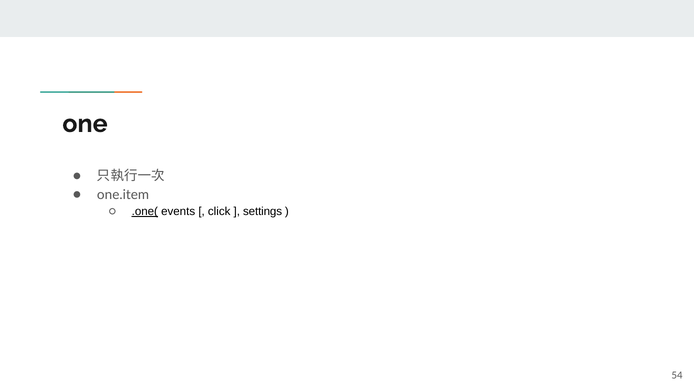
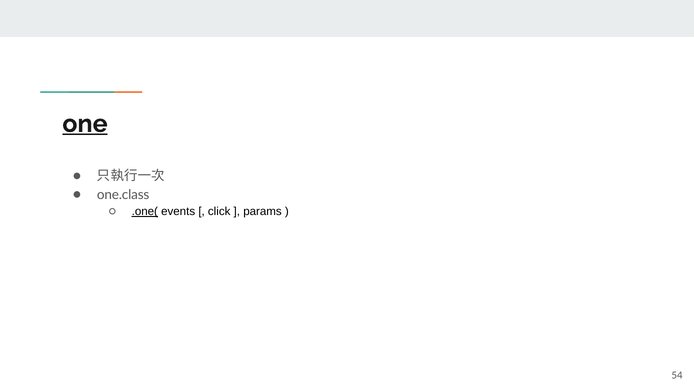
one underline: none -> present
one.item: one.item -> one.class
settings: settings -> params
